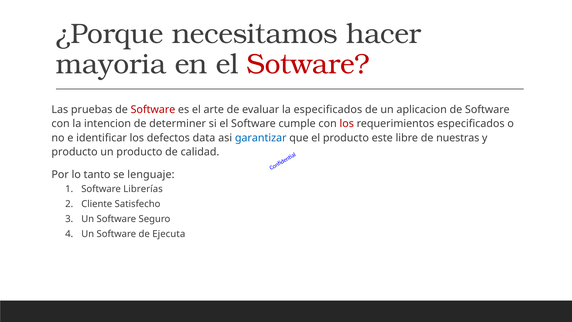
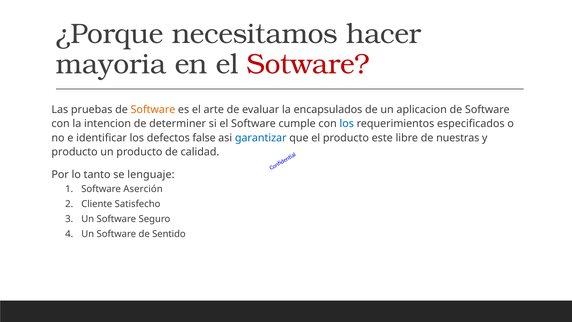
Software at (153, 110) colour: red -> orange
la especificados: especificados -> encapsulados
los at (347, 124) colour: red -> blue
data: data -> false
Librerías: Librerías -> Aserción
Ejecuta: Ejecuta -> Sentido
